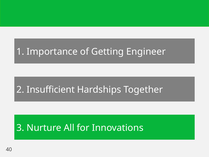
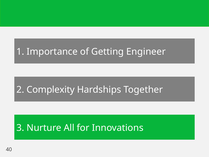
Insufficient: Insufficient -> Complexity
